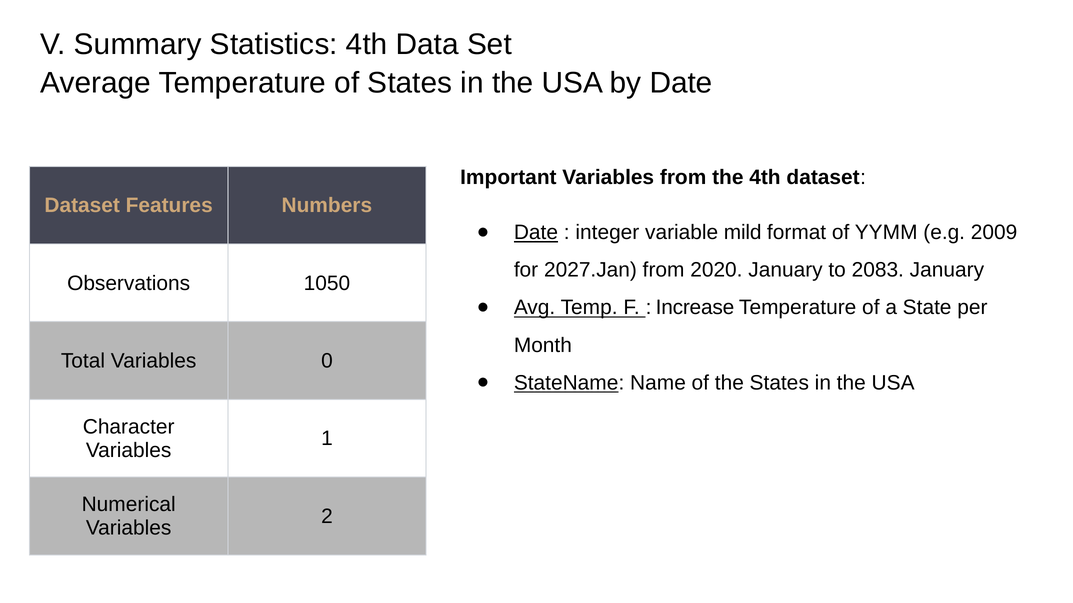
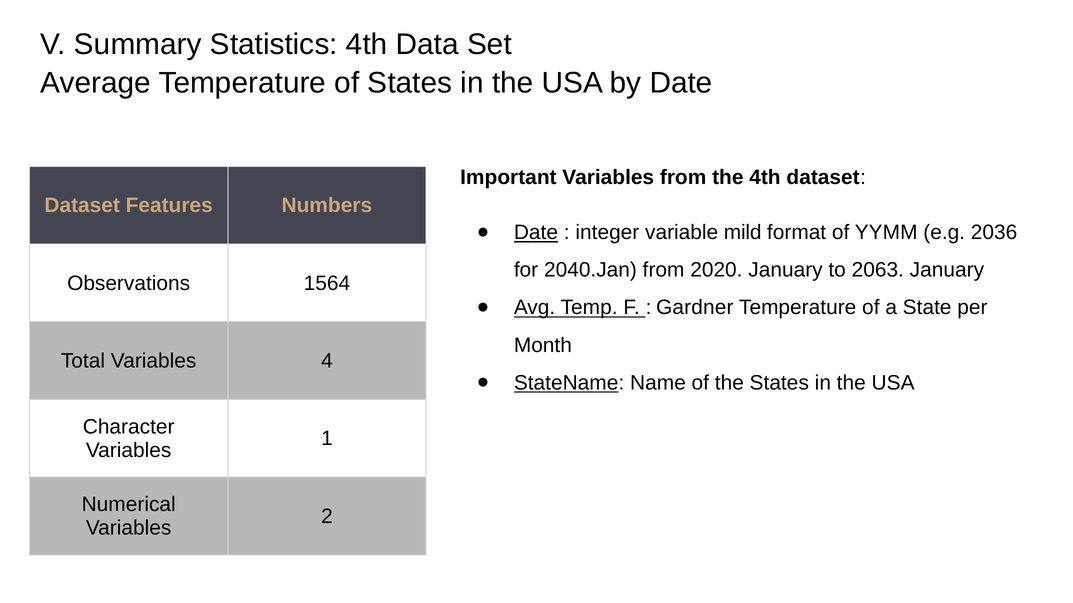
2009: 2009 -> 2036
2027.Jan: 2027.Jan -> 2040.Jan
2083: 2083 -> 2063
1050: 1050 -> 1564
Increase: Increase -> Gardner
0: 0 -> 4
